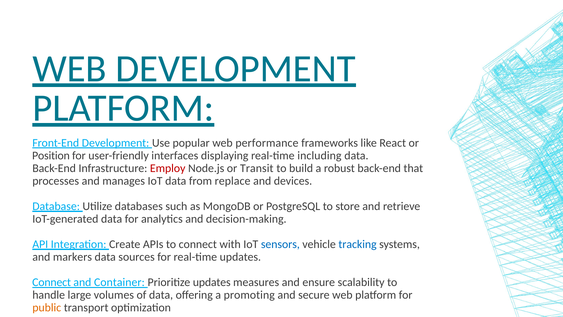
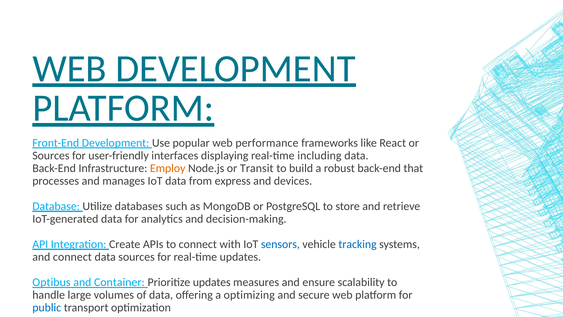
Position at (51, 155): Position -> Sources
Employ colour: red -> orange
replace: replace -> express
and markers: markers -> connect
Connect at (52, 282): Connect -> Optibus
promoting: promoting -> optimizing
public colour: orange -> blue
